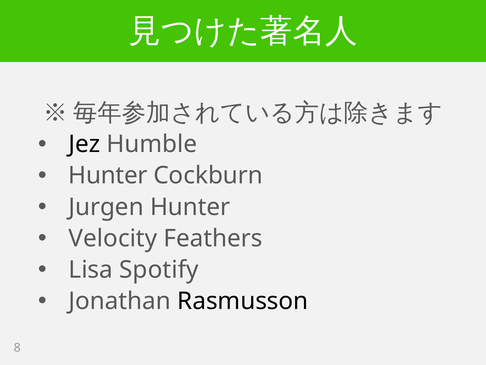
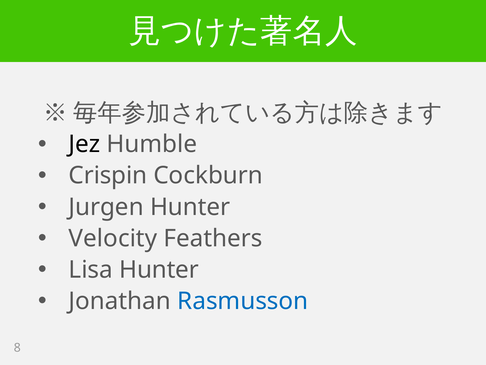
Hunter at (108, 175): Hunter -> Crispin
Lisa Spotify: Spotify -> Hunter
Rasmusson colour: black -> blue
